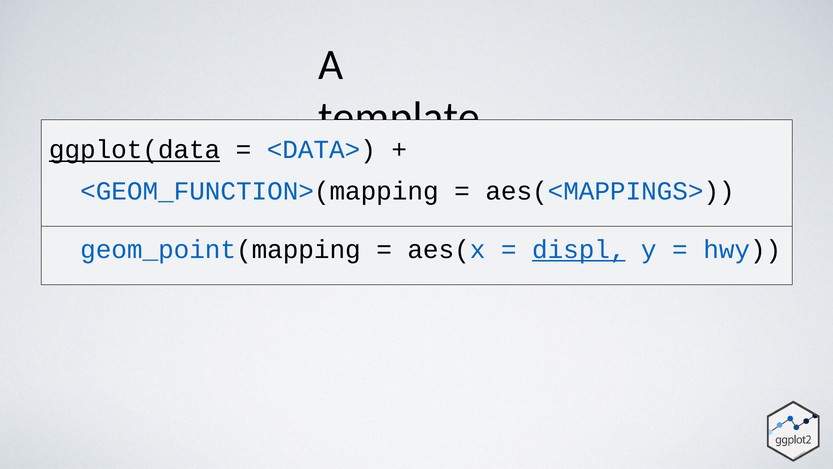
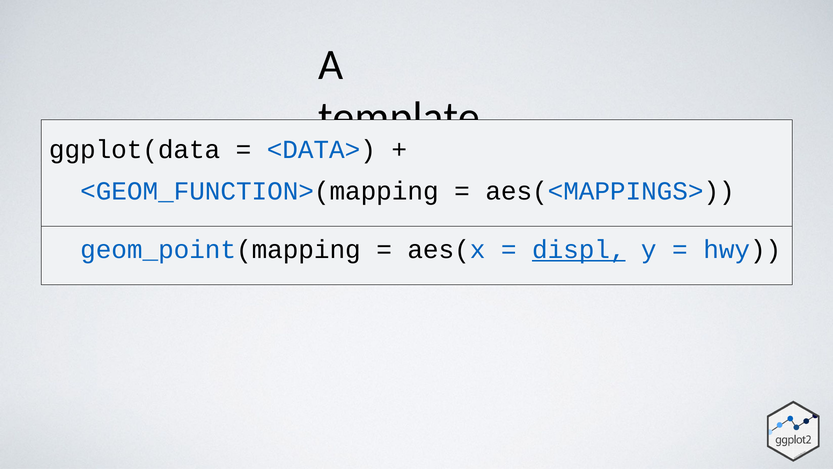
ggplot(data at (135, 150) underline: present -> none
